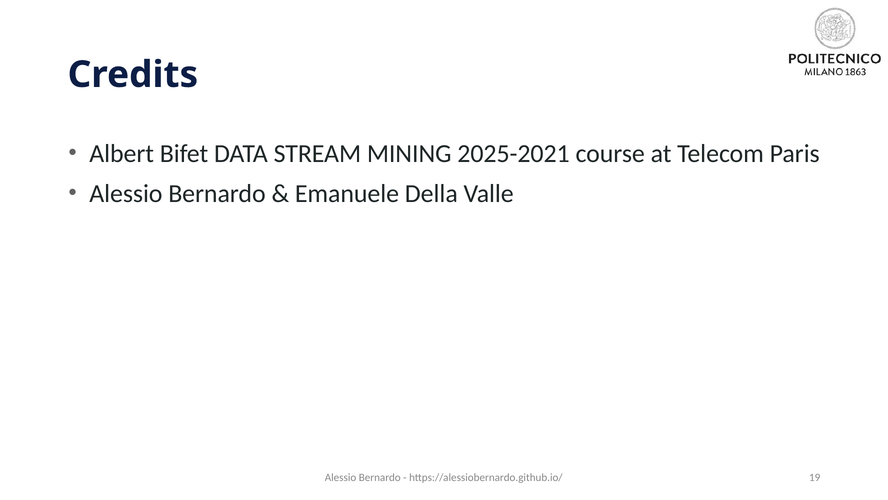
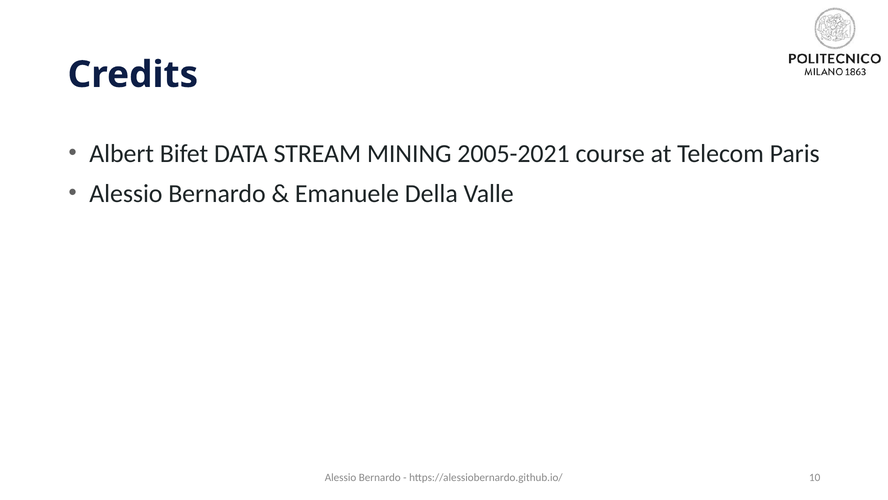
2025-2021: 2025-2021 -> 2005-2021
19: 19 -> 10
